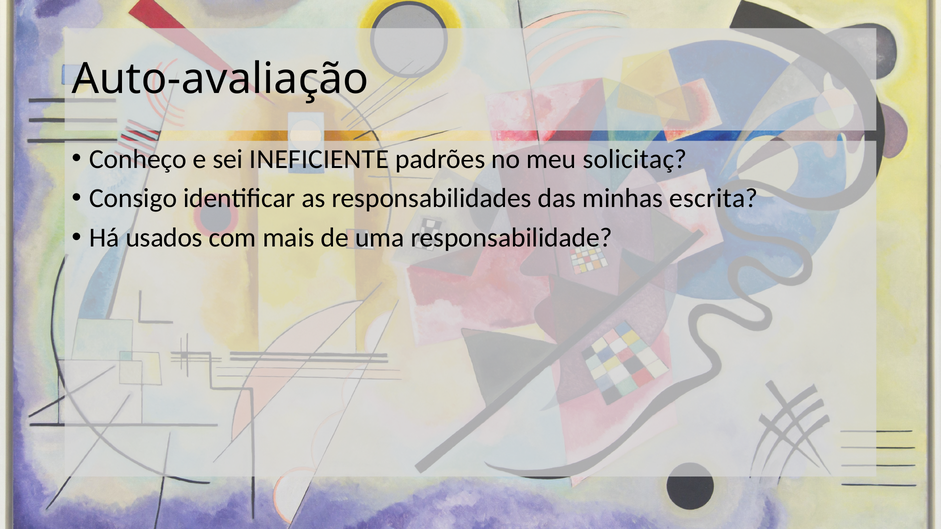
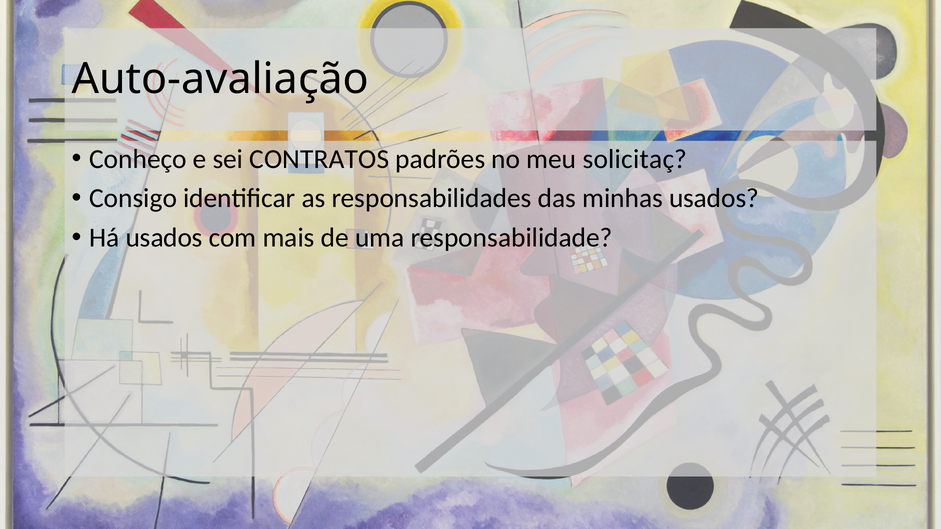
INEFICIENTE: INEFICIENTE -> CONTRATOS
minhas escrita: escrita -> usados
